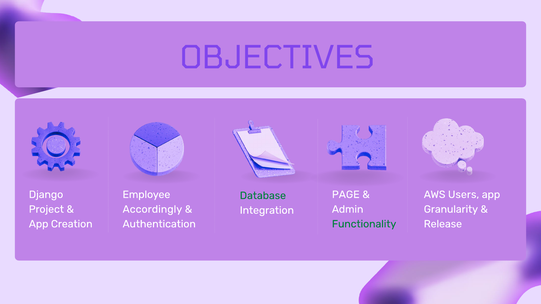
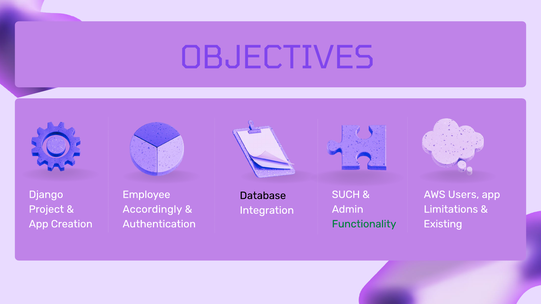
PAGE: PAGE -> SUCH
Database colour: green -> black
Granularity: Granularity -> Limitations
Release: Release -> Existing
